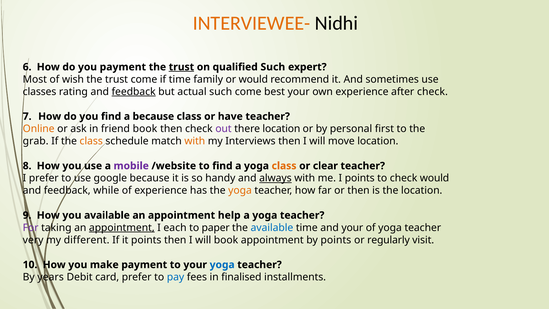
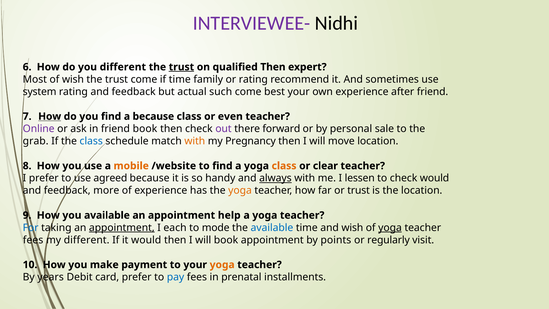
INTERVIEWEE- colour: orange -> purple
you payment: payment -> different
qualified Such: Such -> Then
or would: would -> rating
classes: classes -> system
feedback at (134, 92) underline: present -> none
after check: check -> friend
How at (50, 116) underline: none -> present
have: have -> even
Online colour: orange -> purple
there location: location -> forward
first: first -> sale
class at (91, 141) colour: orange -> blue
Interviews: Interviews -> Pregnancy
mobile colour: purple -> orange
google: google -> agreed
I points: points -> lessen
while: while -> more
or then: then -> trust
For colour: purple -> blue
paper: paper -> mode
and your: your -> wish
yoga at (390, 228) underline: none -> present
very at (33, 240): very -> fees
it points: points -> would
yoga at (222, 265) colour: blue -> orange
finalised: finalised -> prenatal
